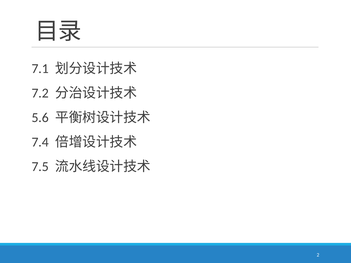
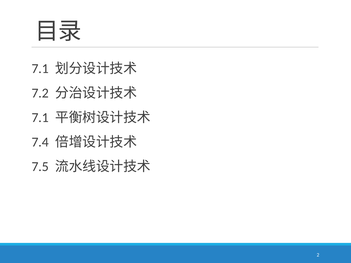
5.6 at (40, 118): 5.6 -> 7.1
